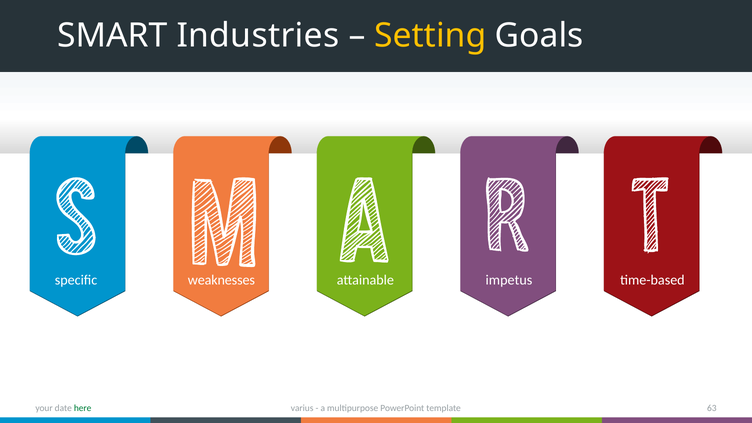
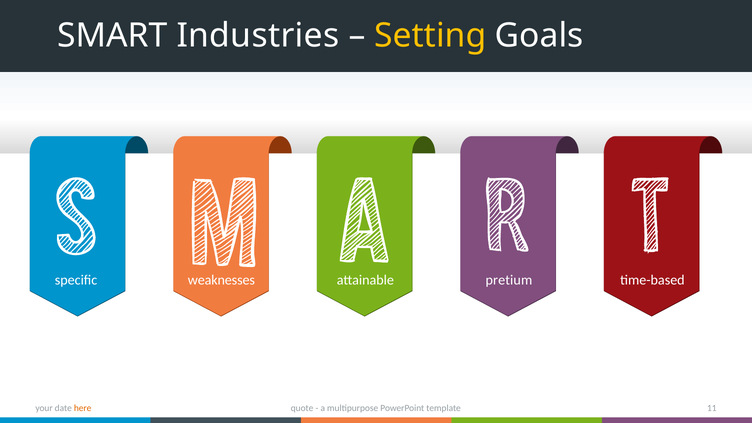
impetus: impetus -> pretium
varius: varius -> quote
63: 63 -> 11
here colour: green -> orange
